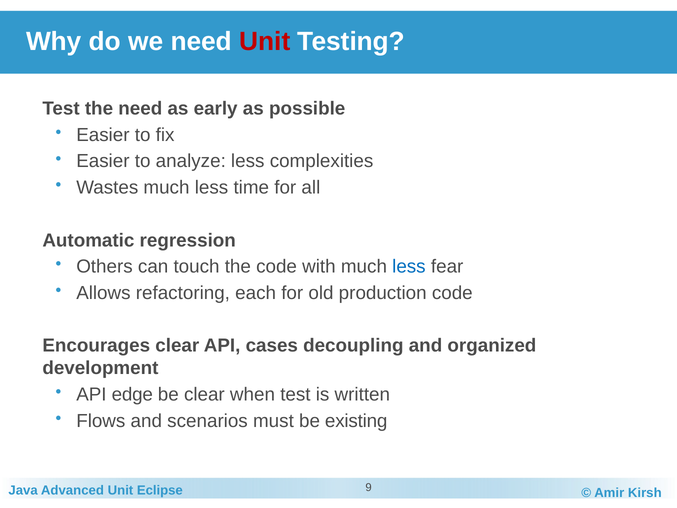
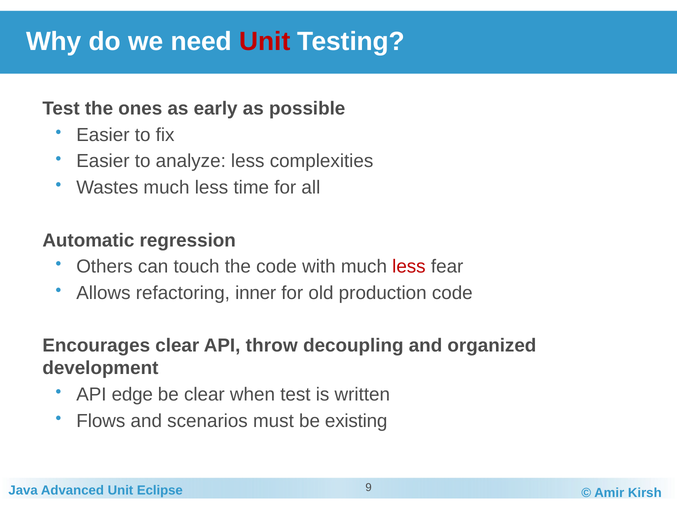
the need: need -> ones
less at (409, 267) colour: blue -> red
each: each -> inner
cases: cases -> throw
